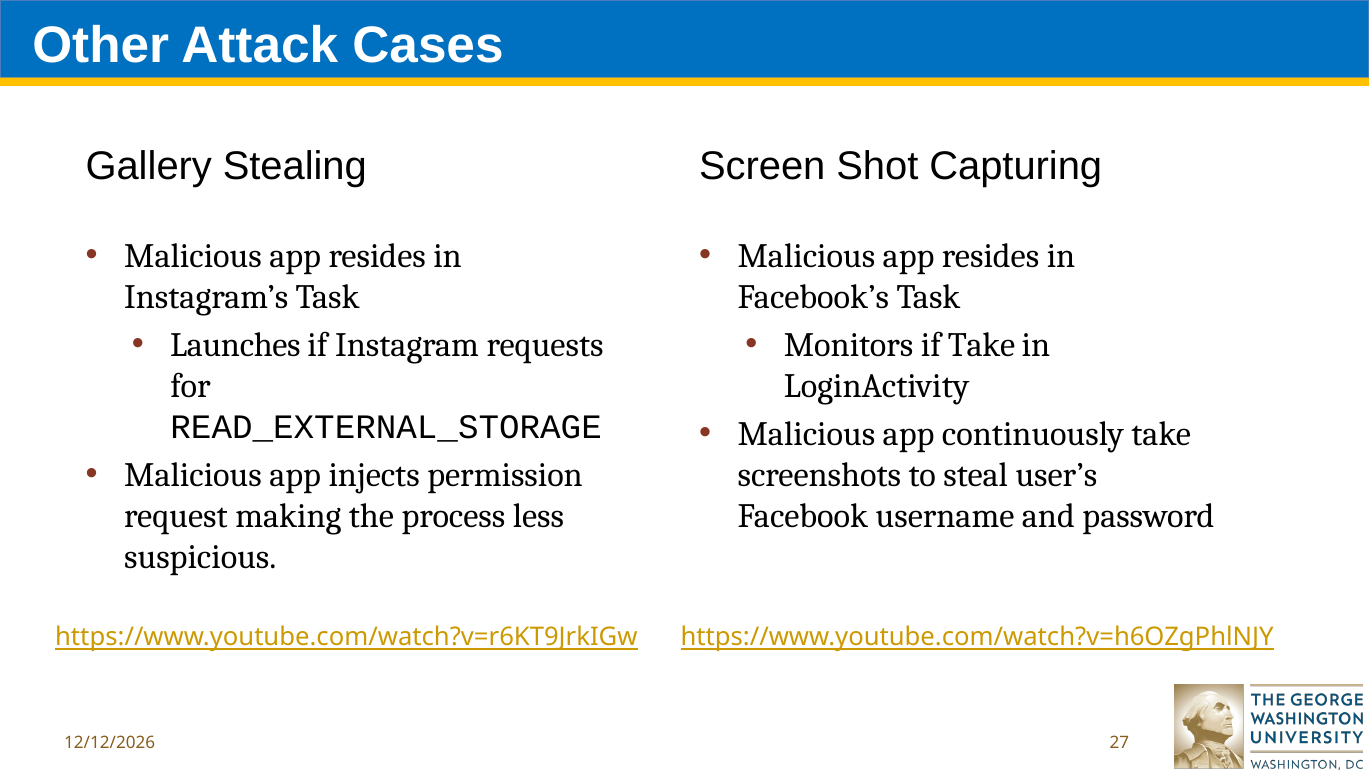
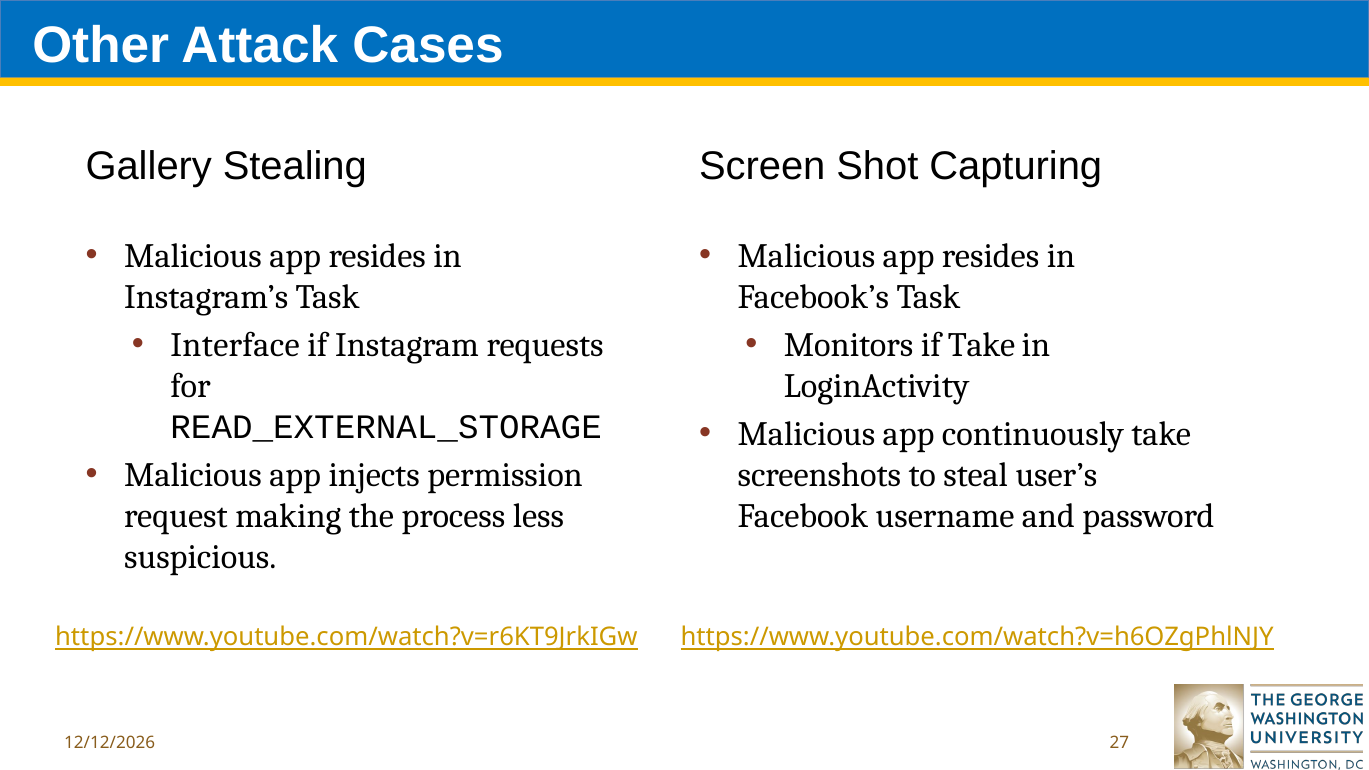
Launches: Launches -> Interface
